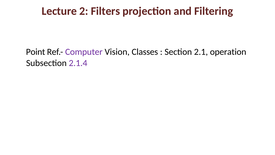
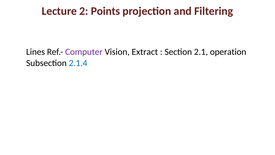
Filters: Filters -> Points
Point: Point -> Lines
Classes: Classes -> Extract
2.1.4 colour: purple -> blue
